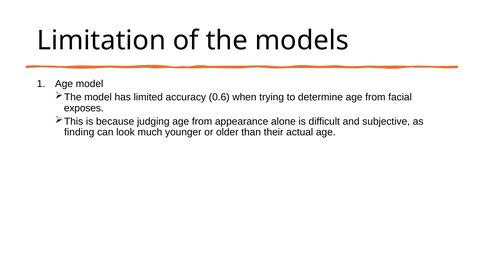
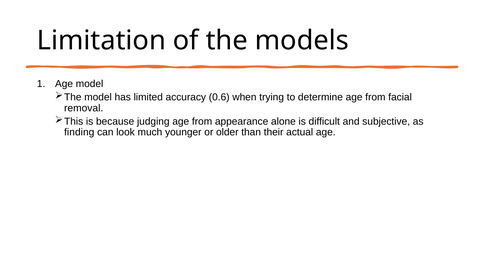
exposes: exposes -> removal
